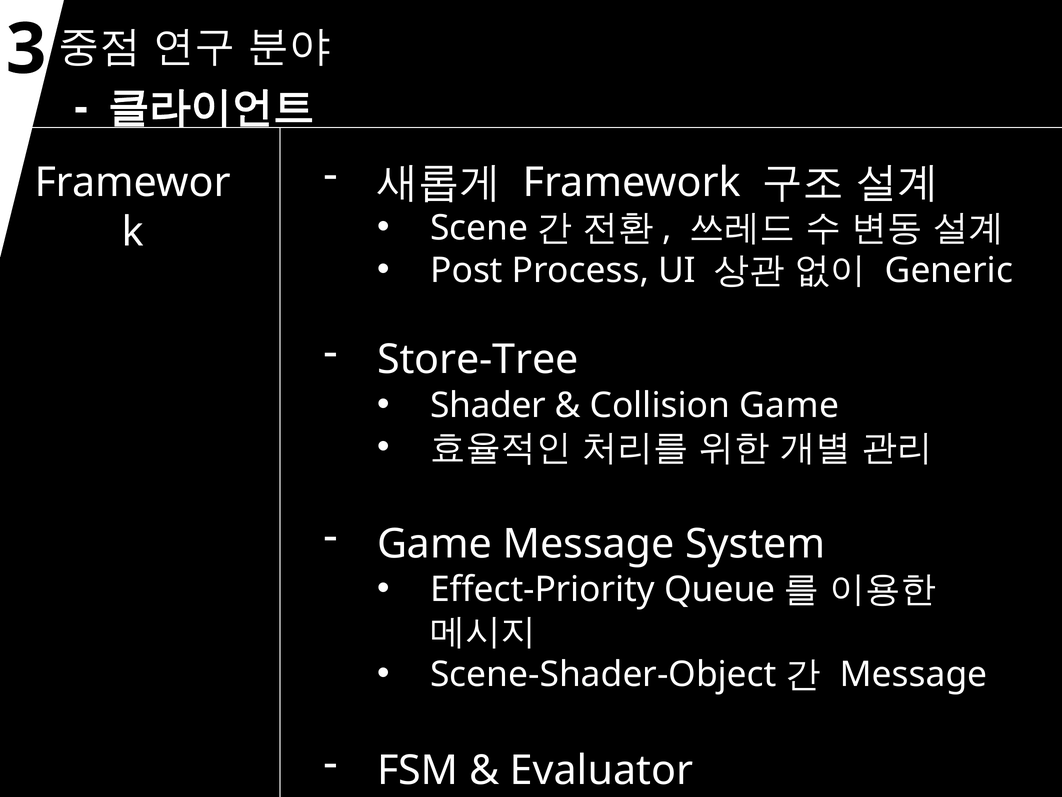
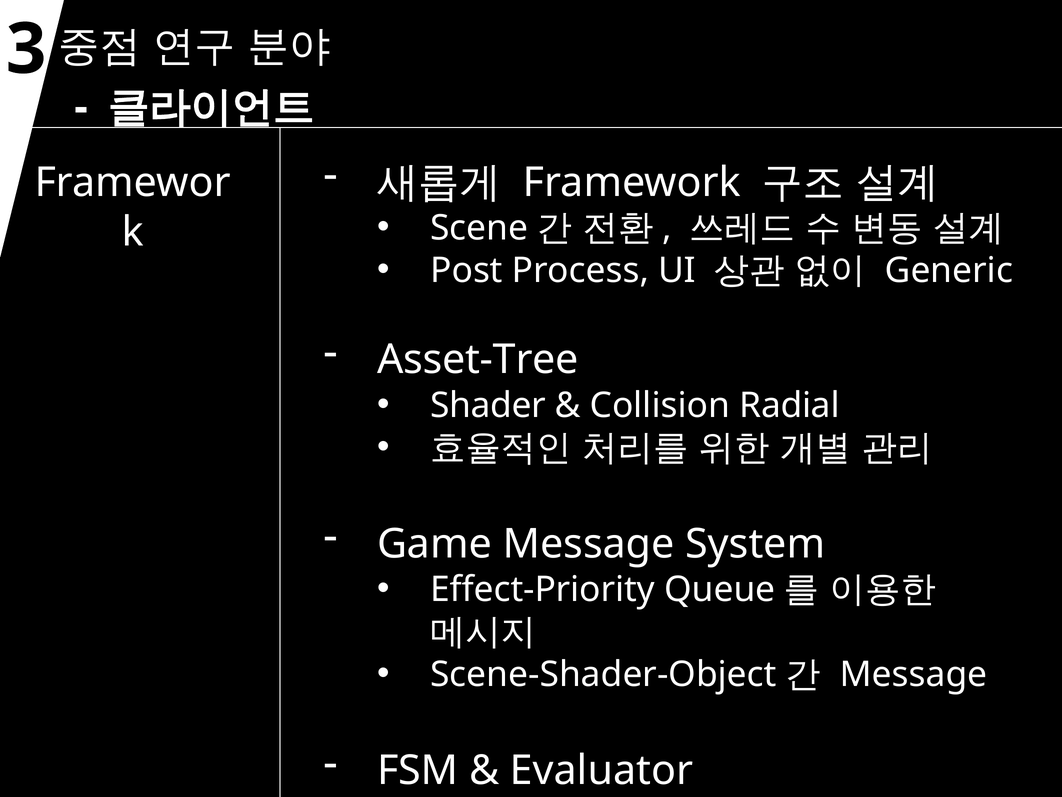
Store-Tree: Store-Tree -> Asset-Tree
Collision Game: Game -> Radial
